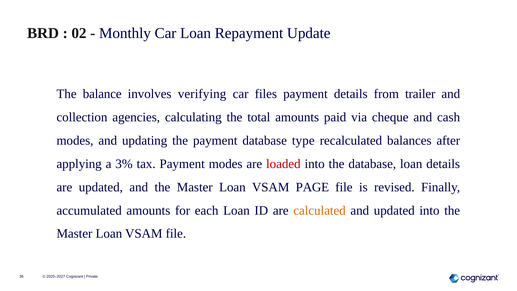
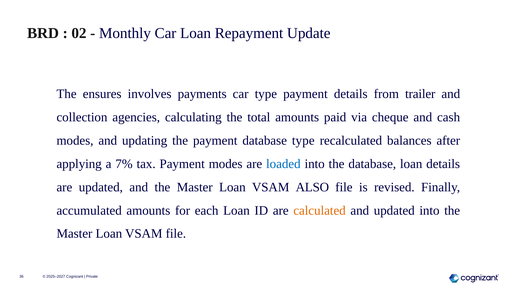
balance: balance -> ensures
verifying: verifying -> payments
car files: files -> type
3%: 3% -> 7%
loaded colour: red -> blue
PAGE: PAGE -> ALSO
